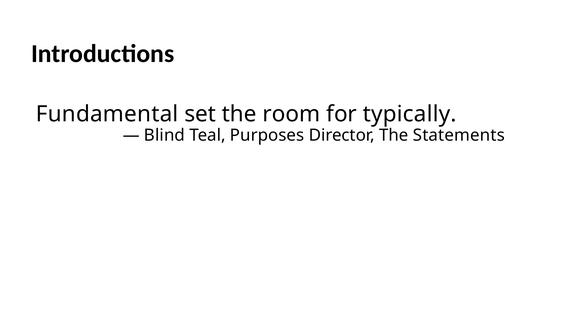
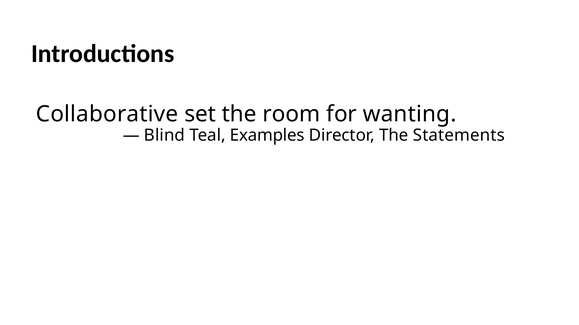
Fundamental: Fundamental -> Collaborative
typically: typically -> wanting
Purposes: Purposes -> Examples
